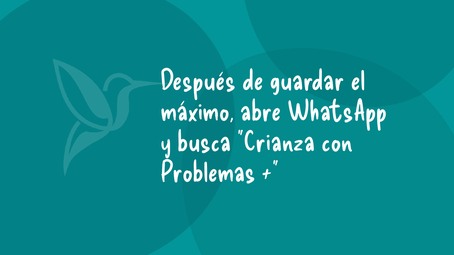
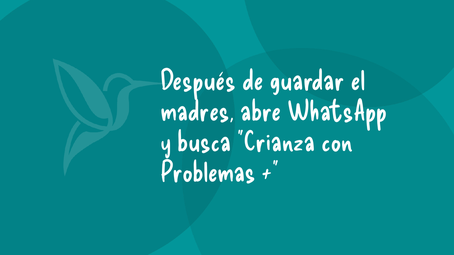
máximo: máximo -> madres
